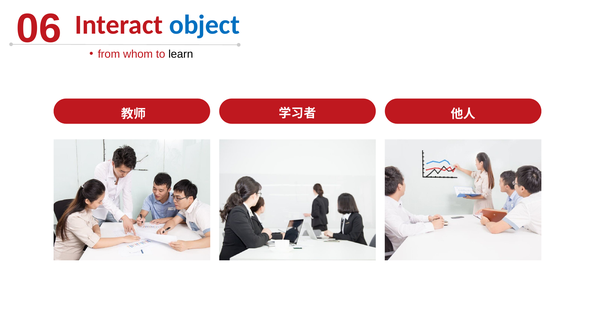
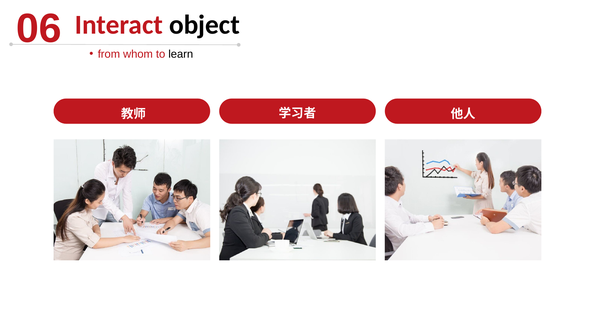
object colour: blue -> black
